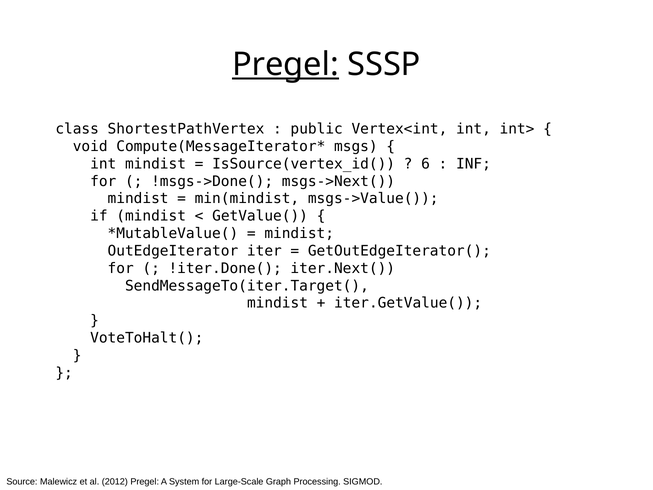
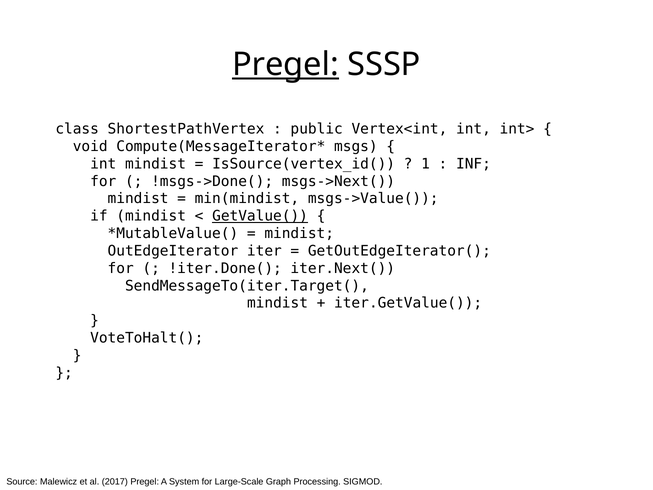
6: 6 -> 1
GetValue( underline: none -> present
2012: 2012 -> 2017
